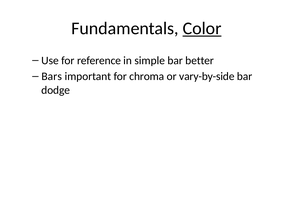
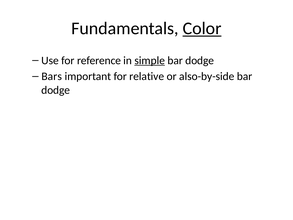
simple underline: none -> present
better at (200, 60): better -> dodge
chroma: chroma -> relative
vary-by-side: vary-by-side -> also-by-side
